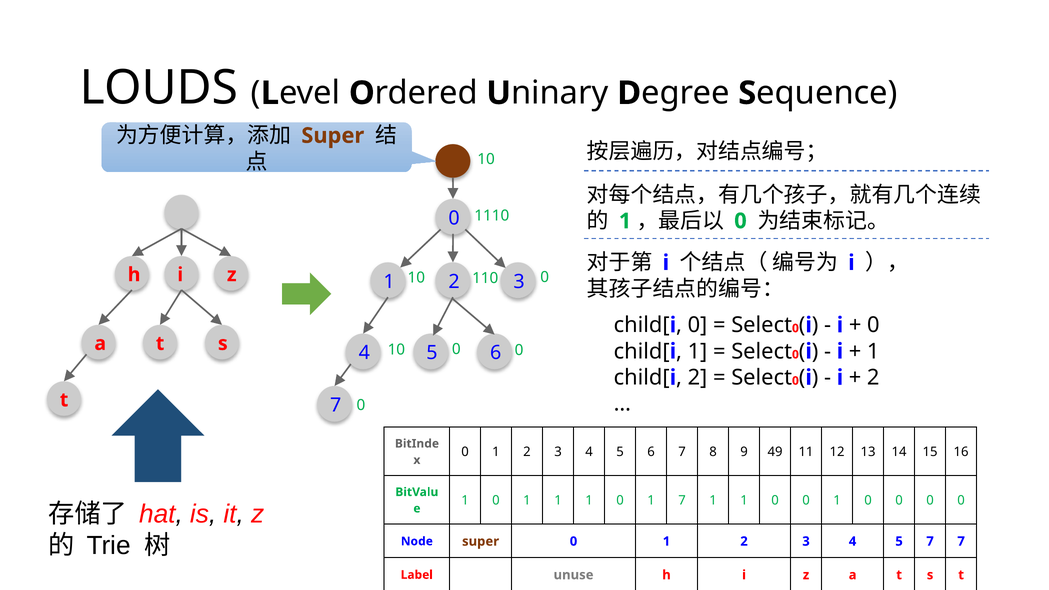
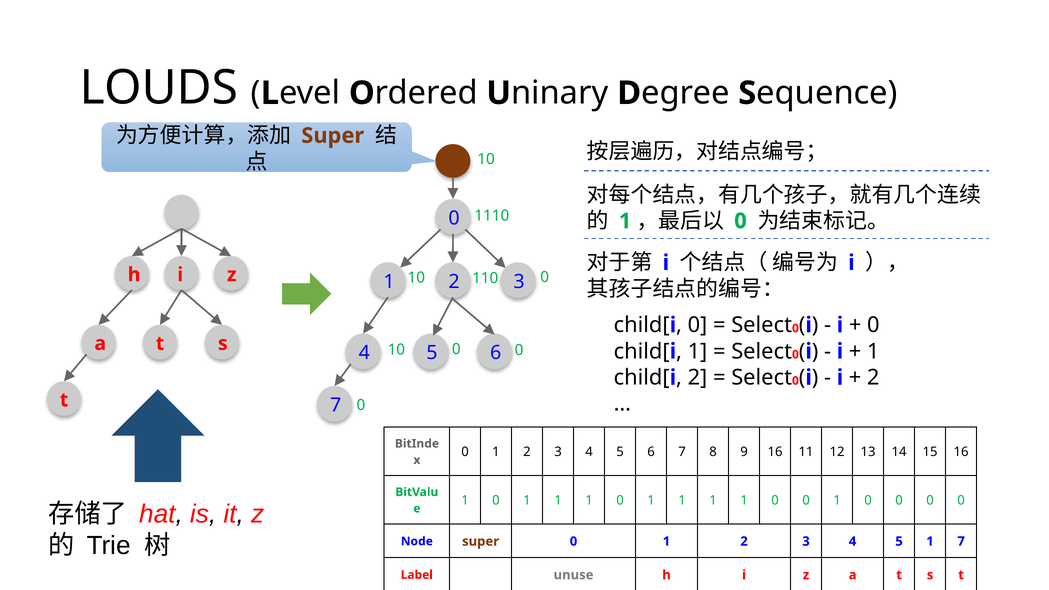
9 49: 49 -> 16
7 at (682, 500): 7 -> 1
5 7: 7 -> 1
